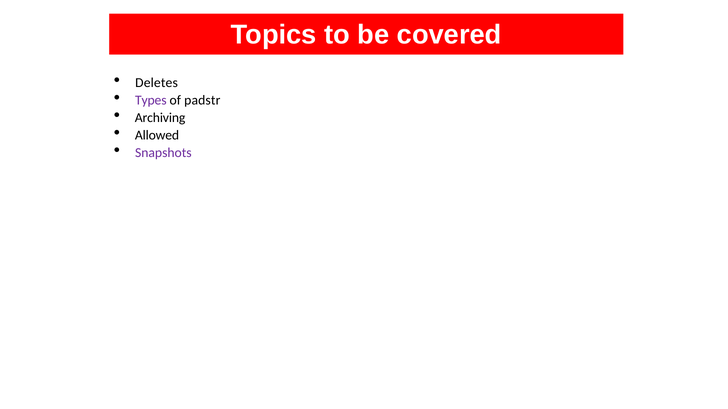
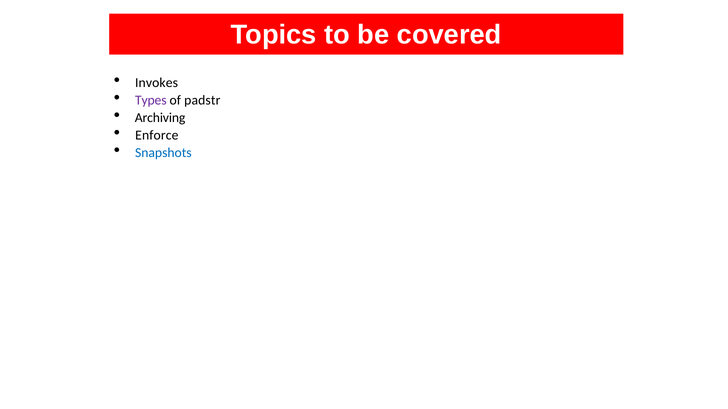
Deletes: Deletes -> Invokes
Allowed: Allowed -> Enforce
Snapshots colour: purple -> blue
